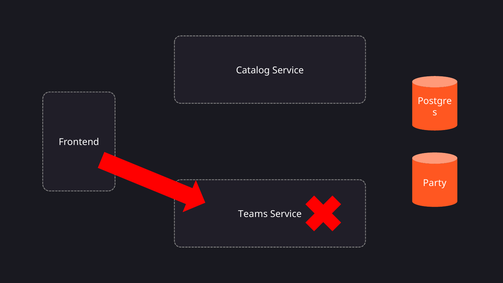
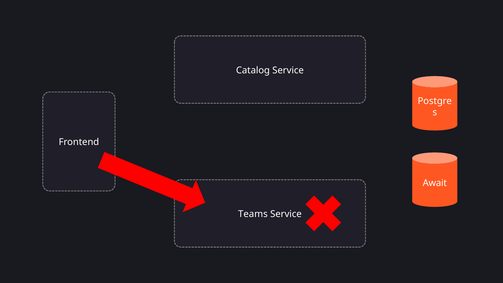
Party: Party -> Await
